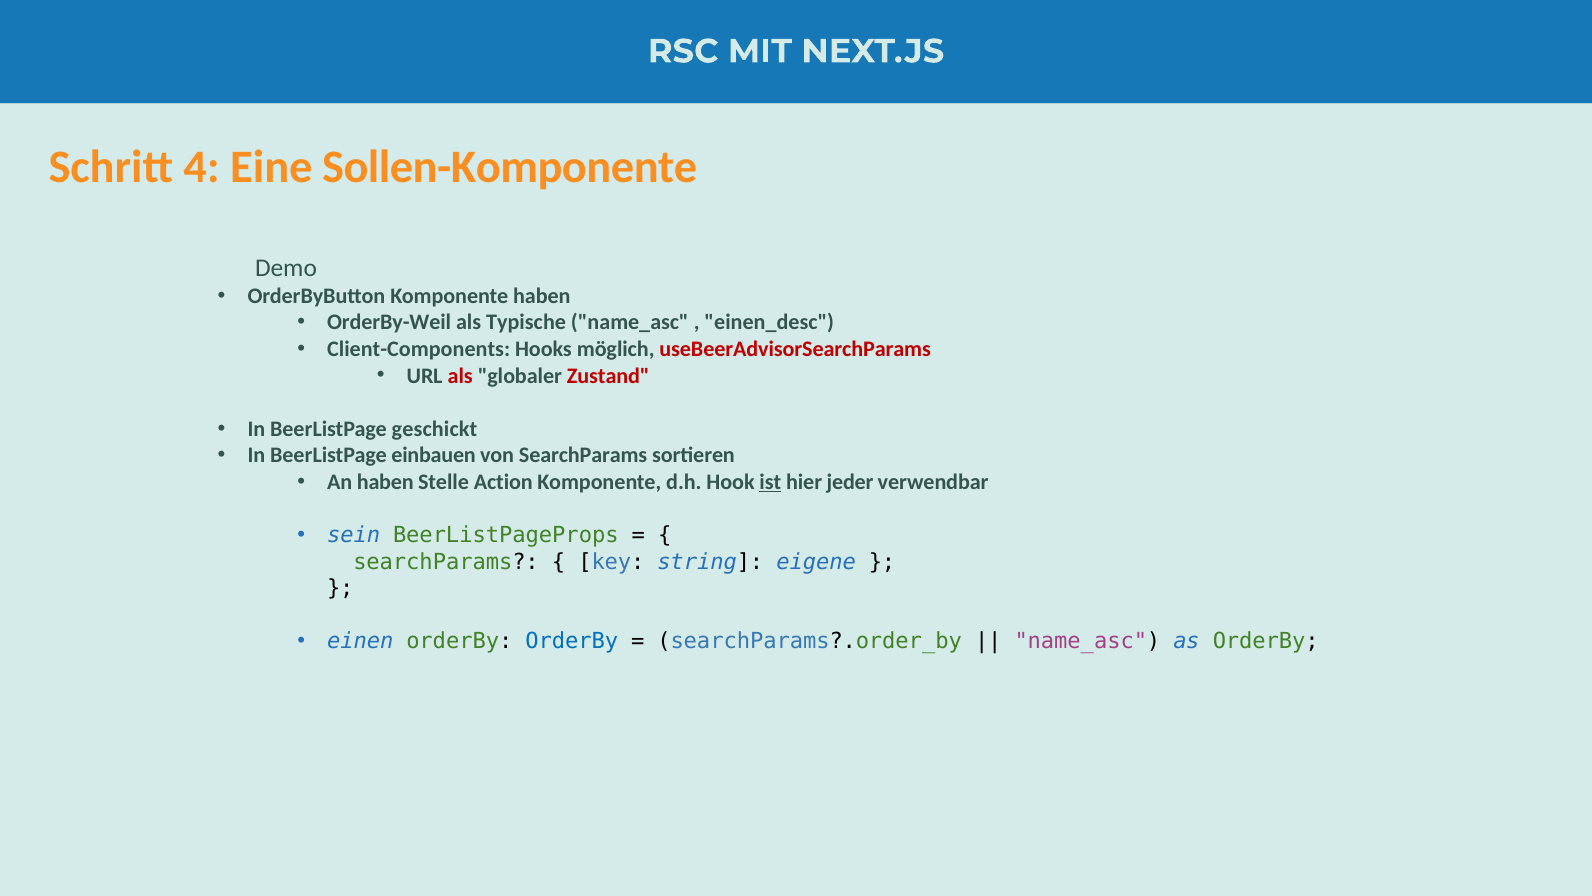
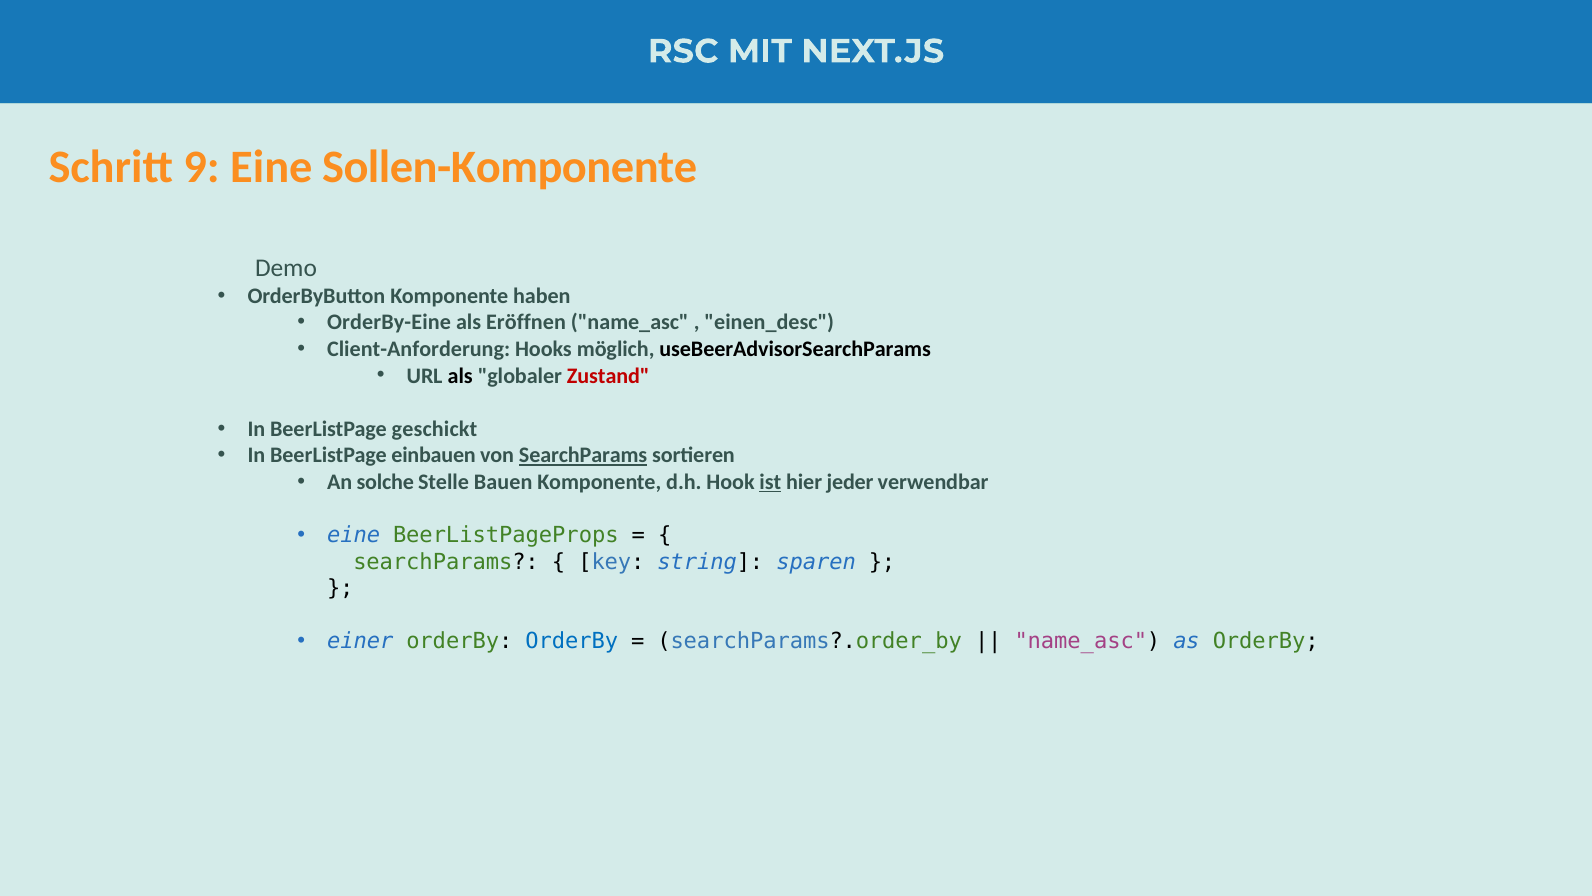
4: 4 -> 9
OrderBy-Weil: OrderBy-Weil -> OrderBy-Eine
Typische: Typische -> Eröffnen
Client-Components: Client-Components -> Client-Anforderung
useBeerAdvisorSearchParams colour: red -> black
als at (460, 376) colour: red -> black
SearchParams at (583, 455) underline: none -> present
An haben: haben -> solche
Action: Action -> Bauen
sein at (354, 535): sein -> eine
eigene: eigene -> sparen
einen: einen -> einer
